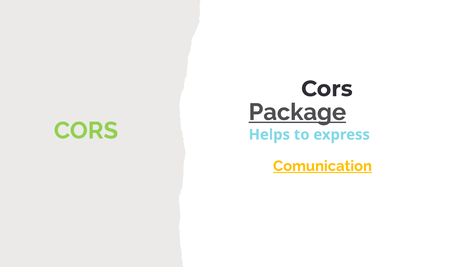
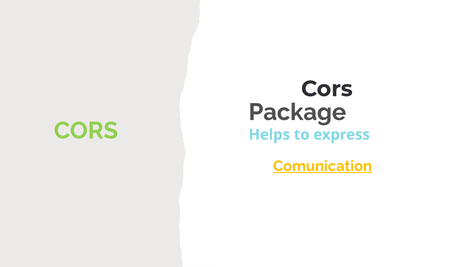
Package underline: present -> none
